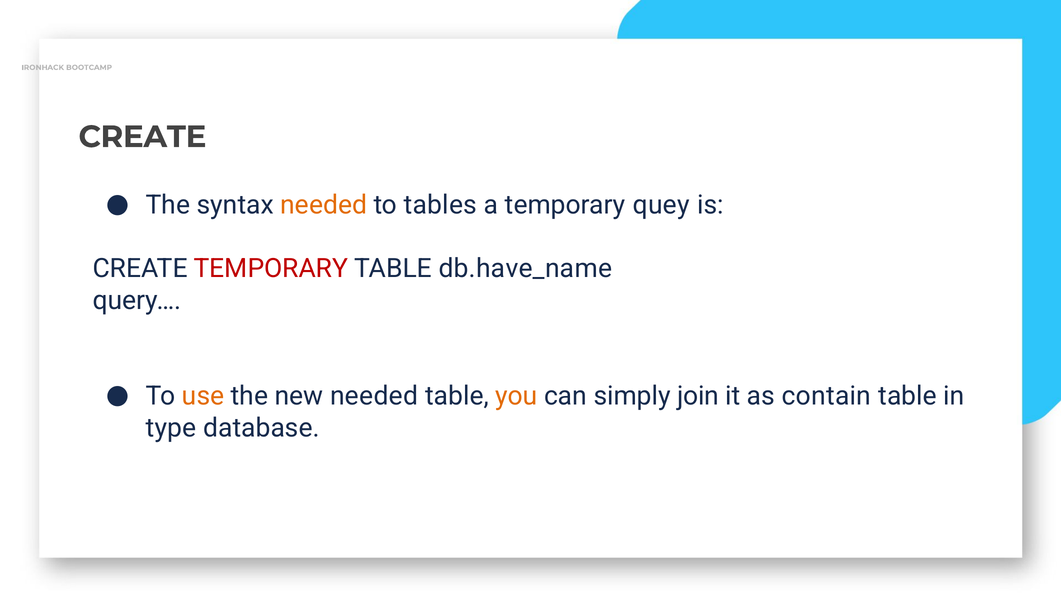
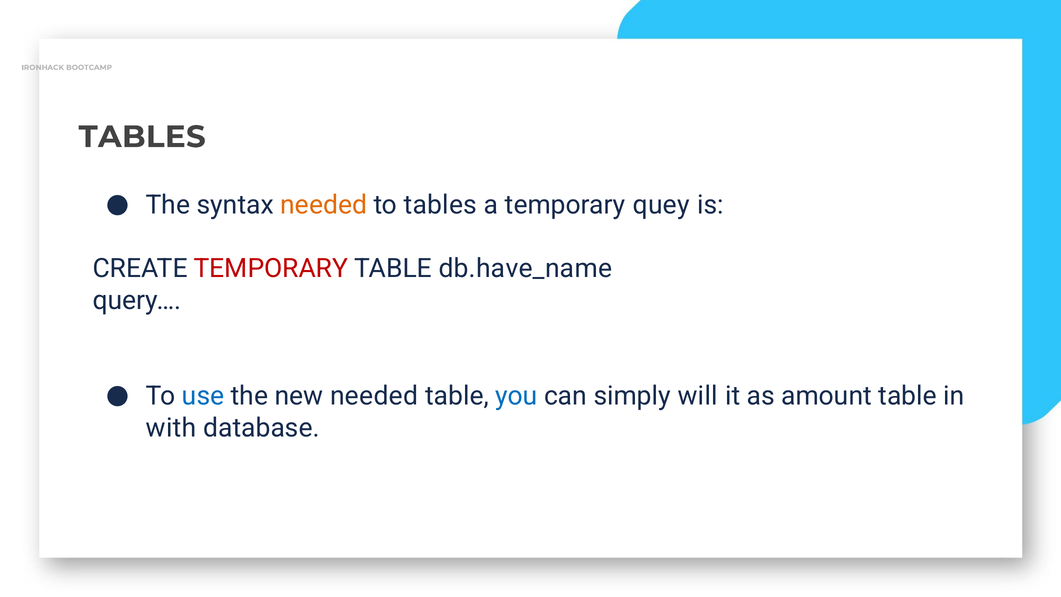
CREATE at (142, 137): CREATE -> TABLES
use colour: orange -> blue
you colour: orange -> blue
join: join -> will
contain: contain -> amount
type: type -> with
